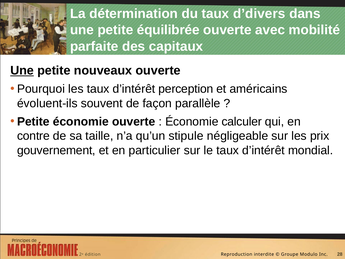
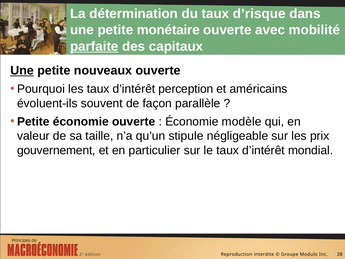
d’divers: d’divers -> d’risque
équilibrée: équilibrée -> monétaire
parfaite underline: none -> present
calculer: calculer -> modèle
contre: contre -> valeur
